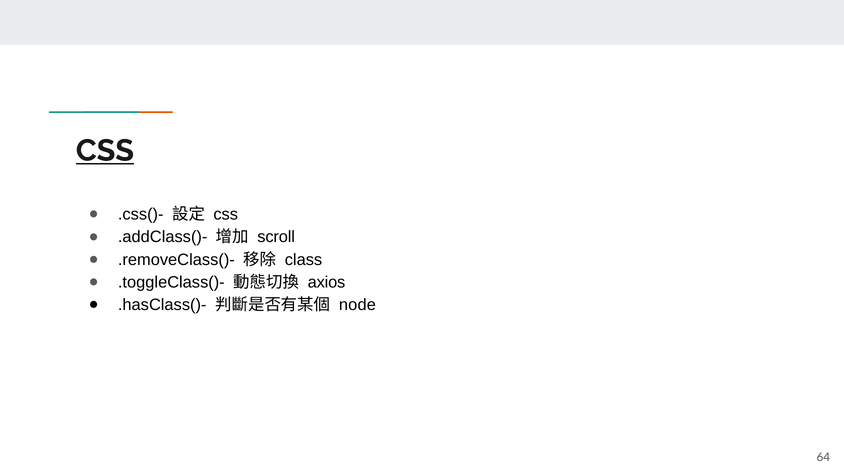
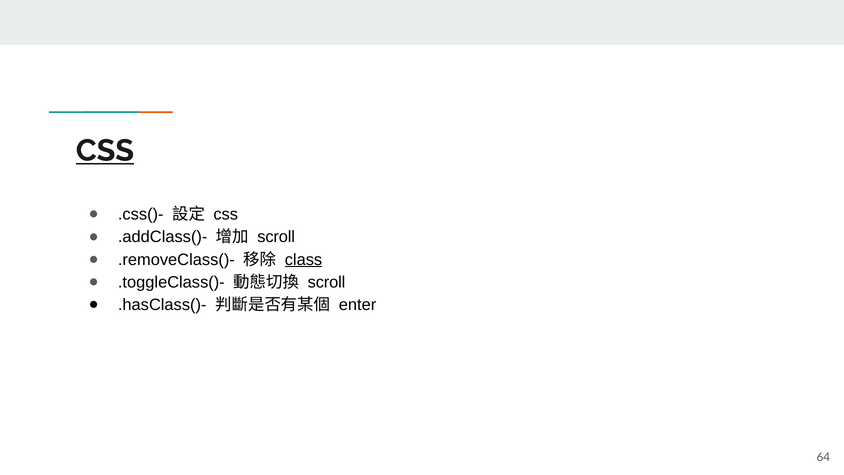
class underline: none -> present
axios at (326, 282): axios -> scroll
node: node -> enter
